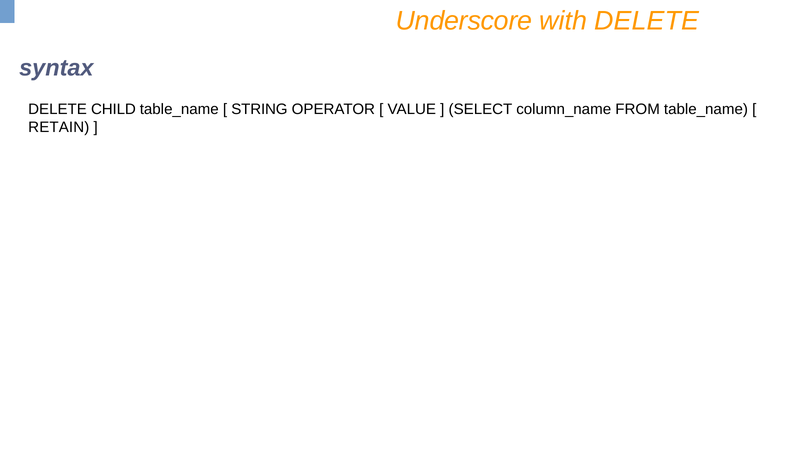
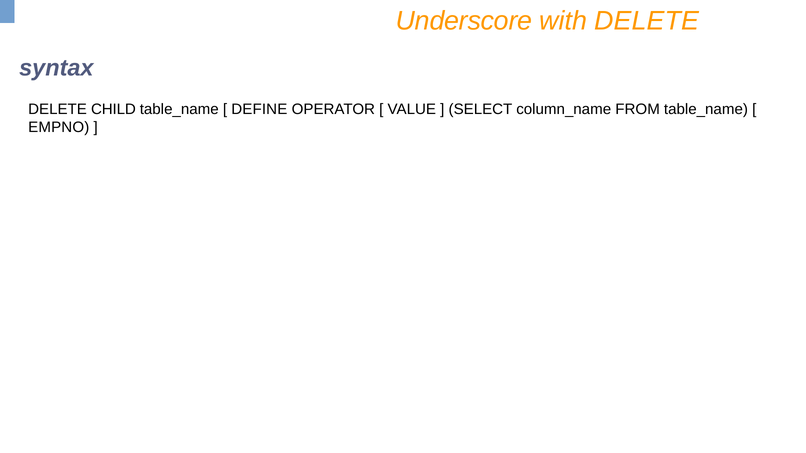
STRING: STRING -> DEFINE
RETAIN: RETAIN -> EMPNO
